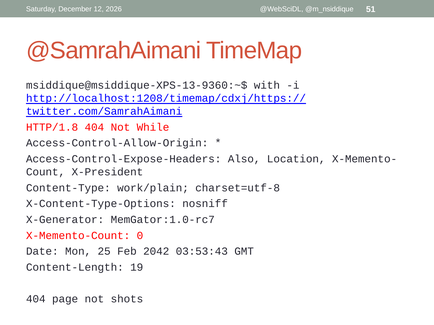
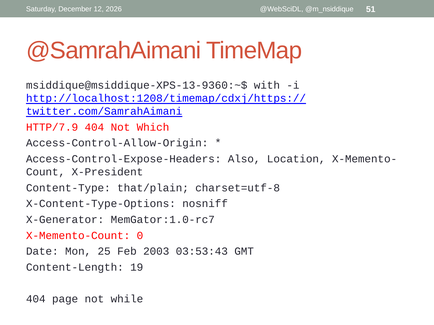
HTTP/1.8: HTTP/1.8 -> HTTP/7.9
While: While -> Which
work/plain: work/plain -> that/plain
2042: 2042 -> 2003
shots: shots -> while
